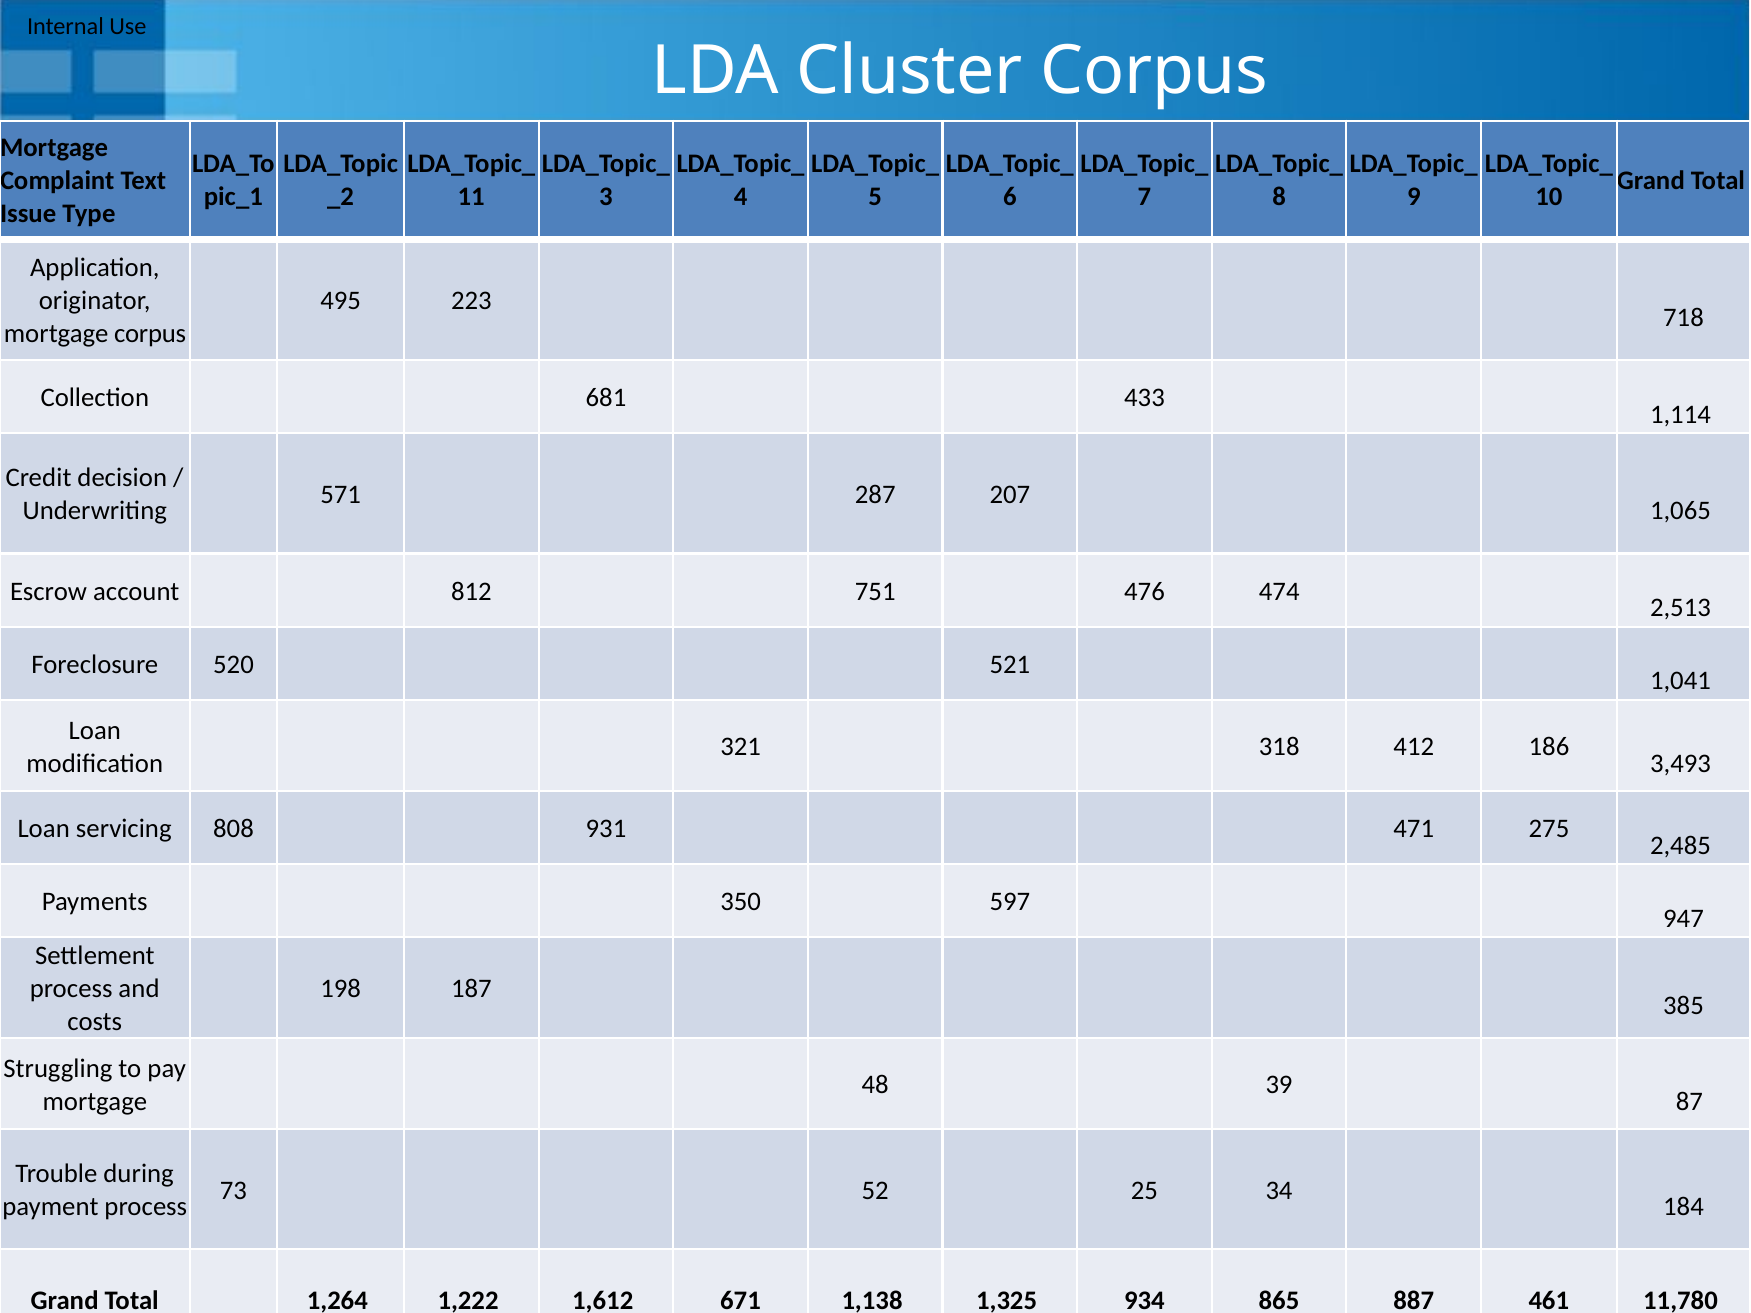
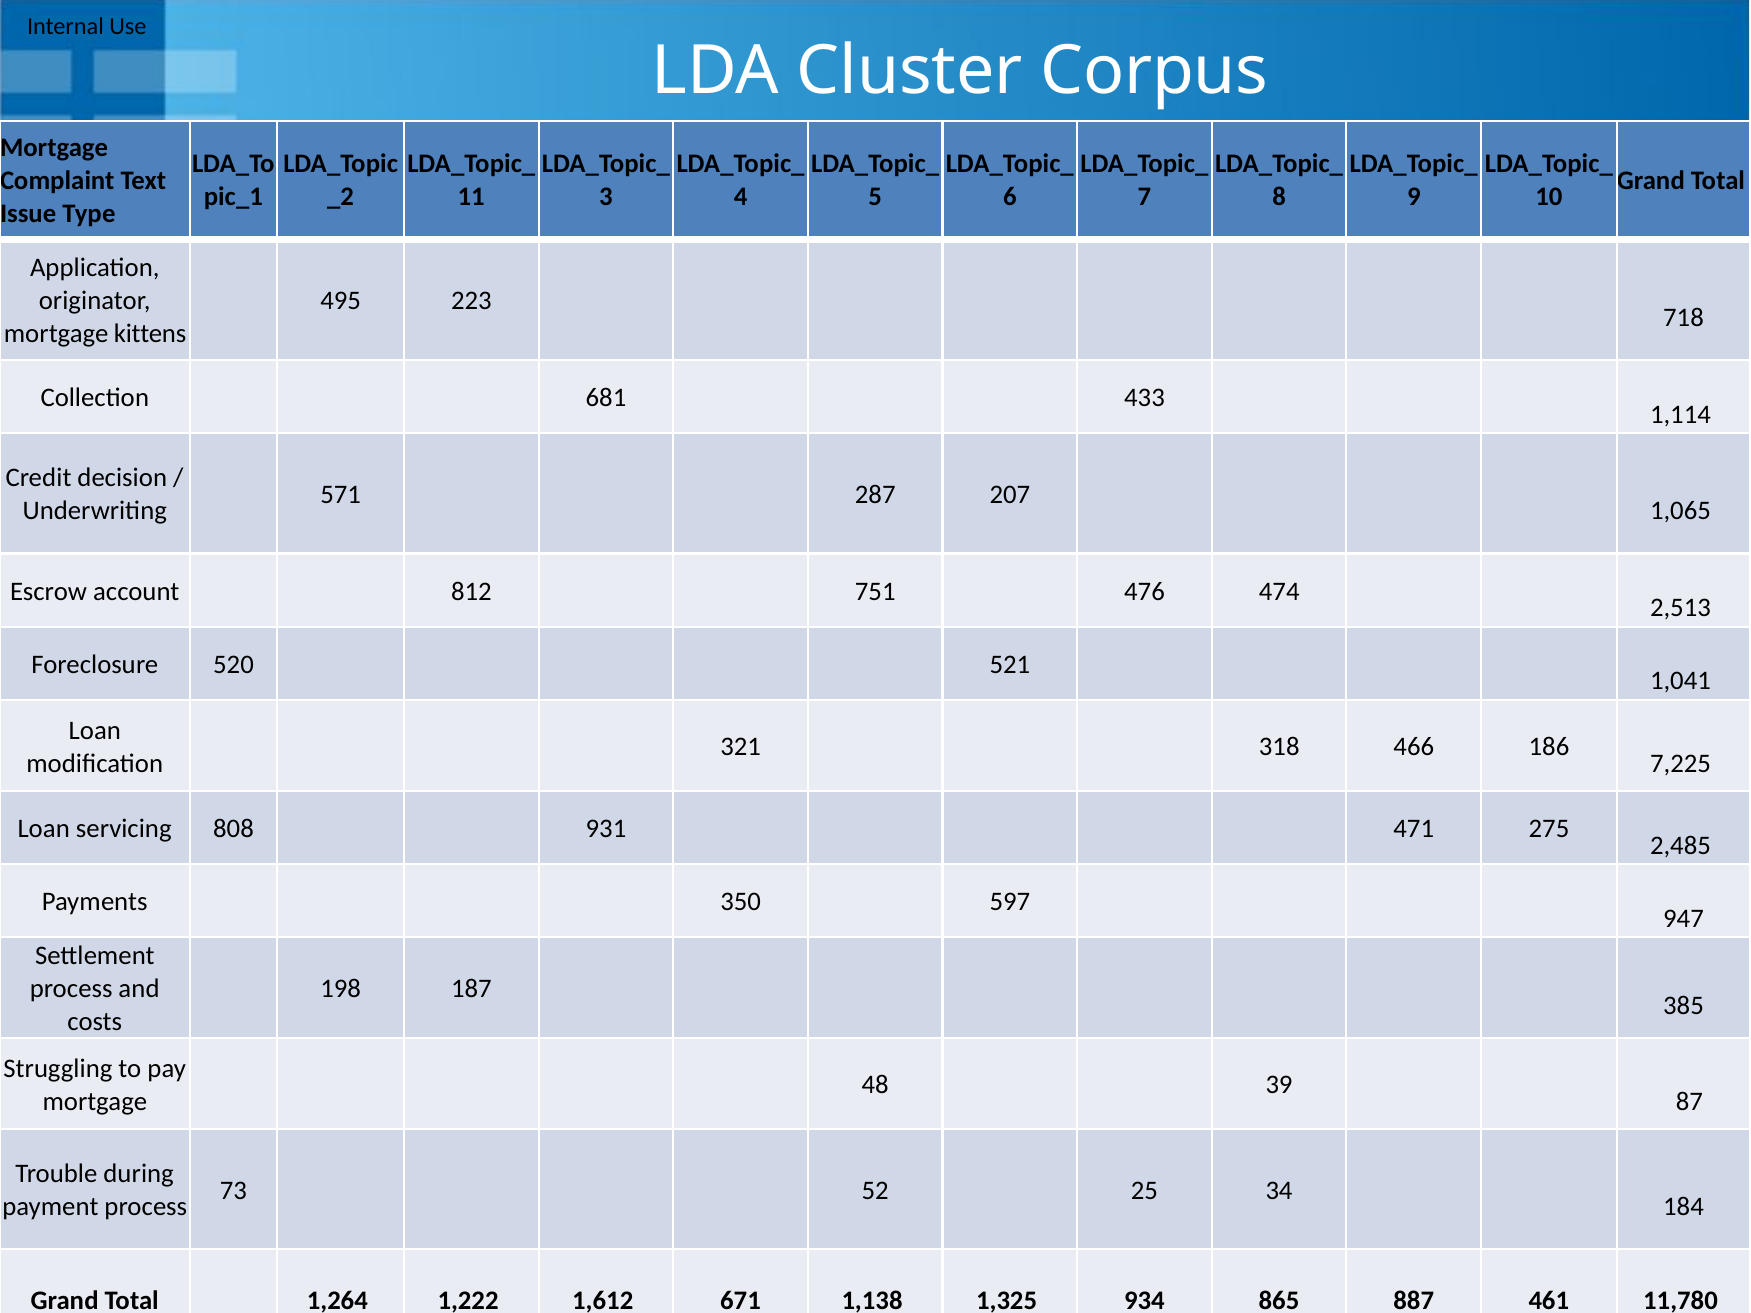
mortgage corpus: corpus -> kittens
412: 412 -> 466
3,493: 3,493 -> 7,225
